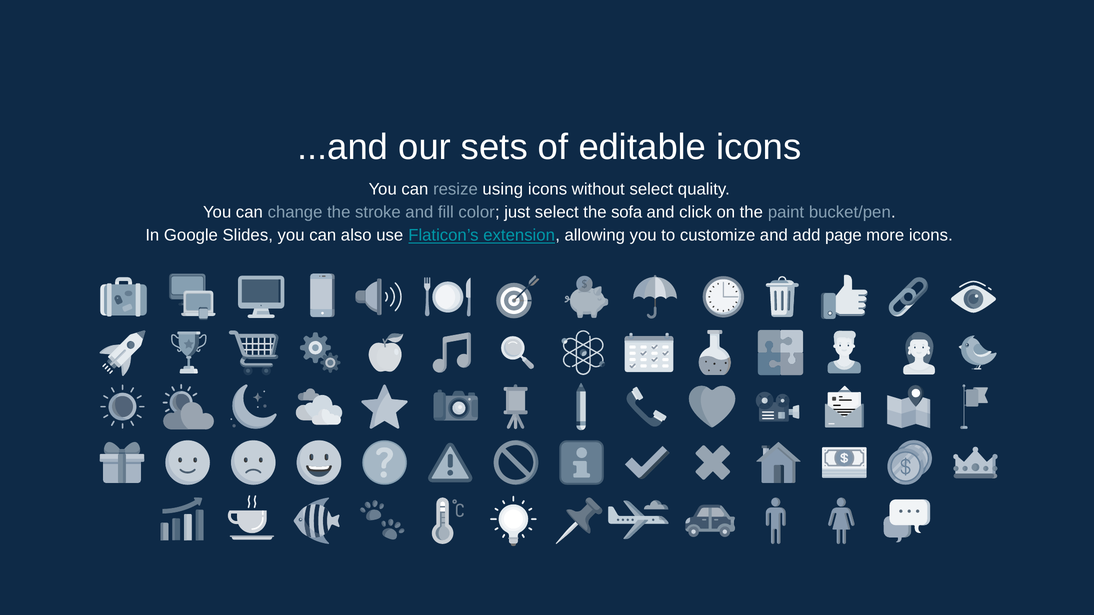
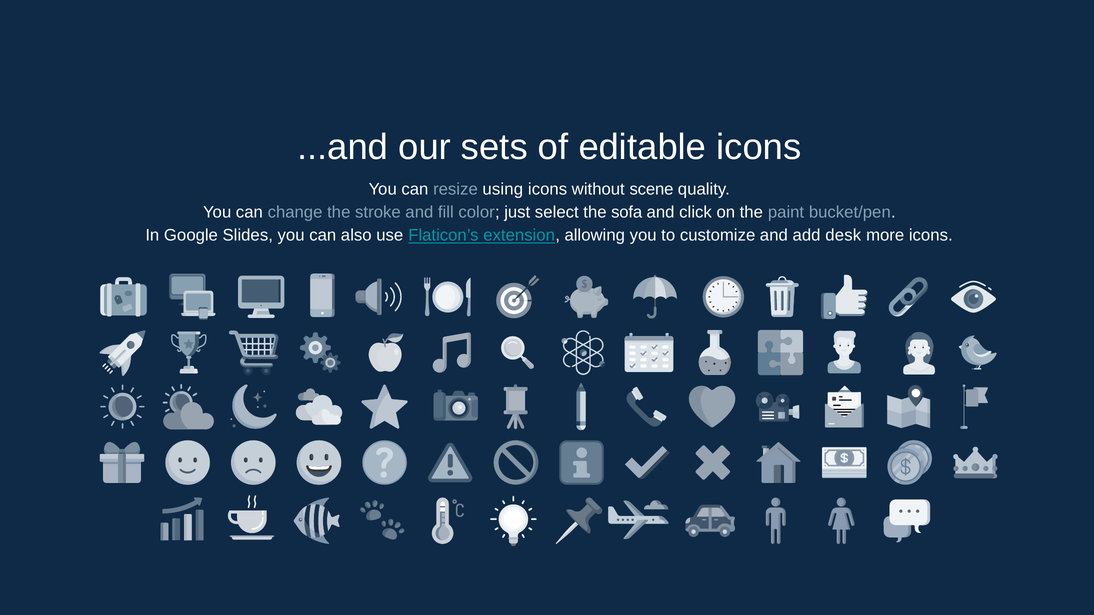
without select: select -> scene
page: page -> desk
